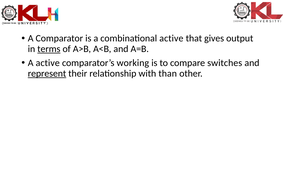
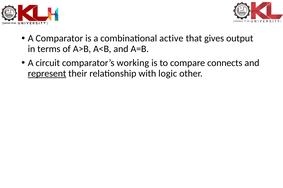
terms underline: present -> none
A active: active -> circuit
switches: switches -> connects
than: than -> logic
